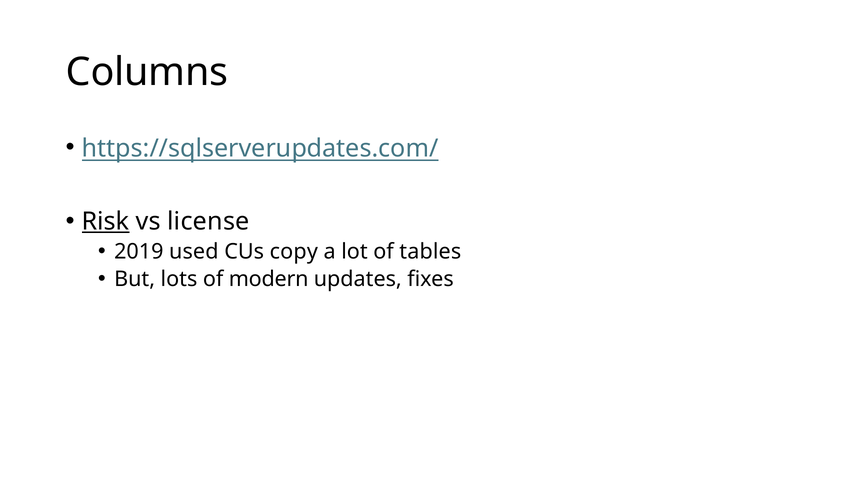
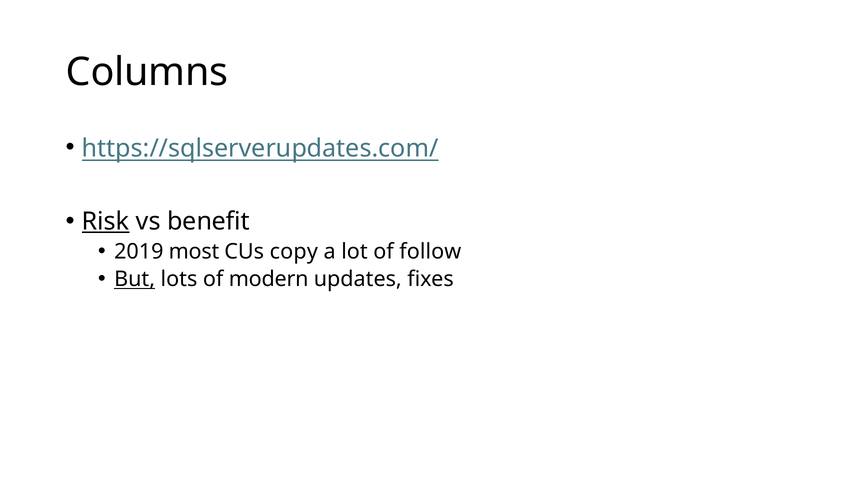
license: license -> benefit
used: used -> most
tables: tables -> follow
But underline: none -> present
